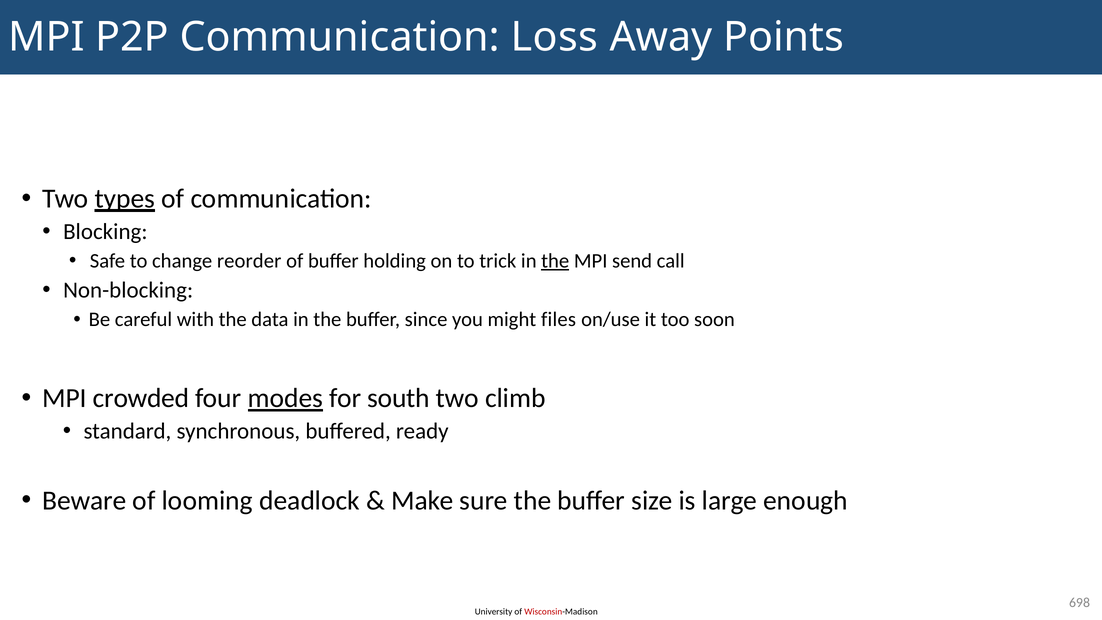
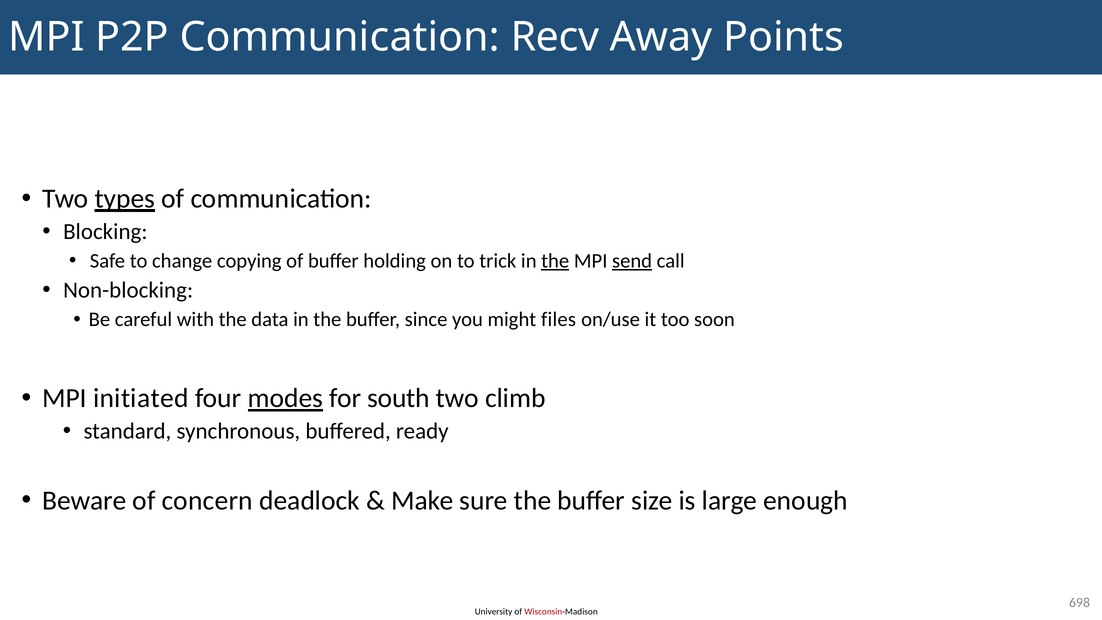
Loss: Loss -> Recv
reorder: reorder -> copying
send underline: none -> present
crowded: crowded -> initiated
looming: looming -> concern
